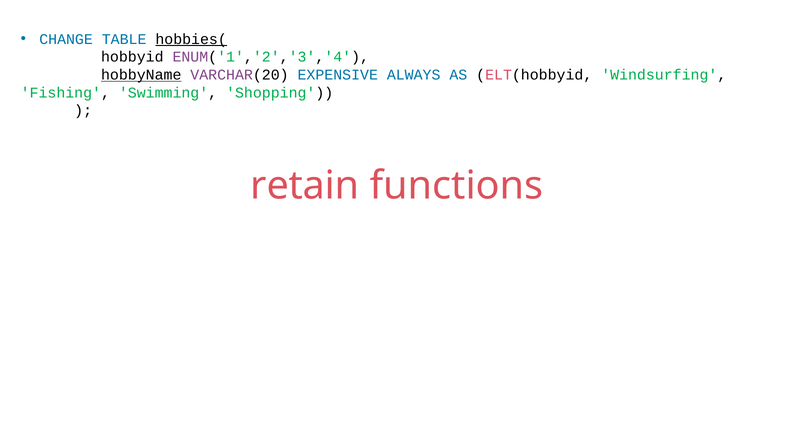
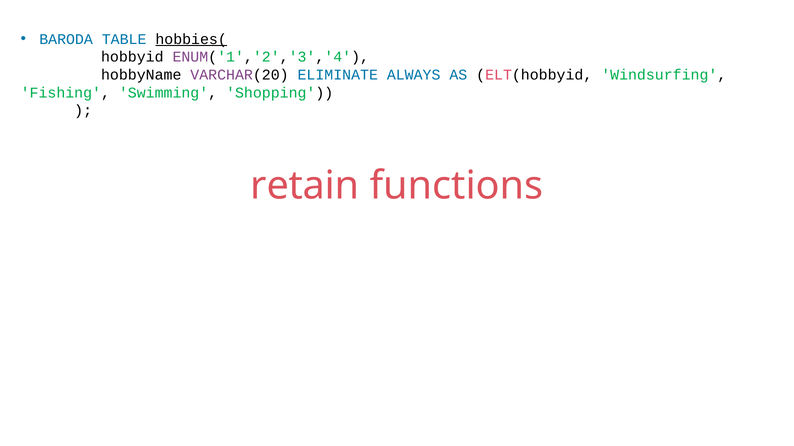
CHANGE: CHANGE -> BARODA
hobbyName underline: present -> none
EXPENSIVE: EXPENSIVE -> ELIMINATE
